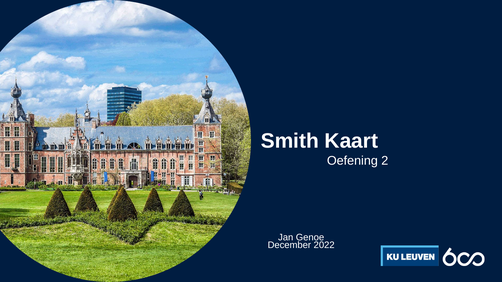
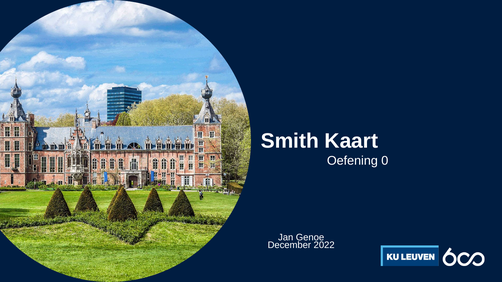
2: 2 -> 0
